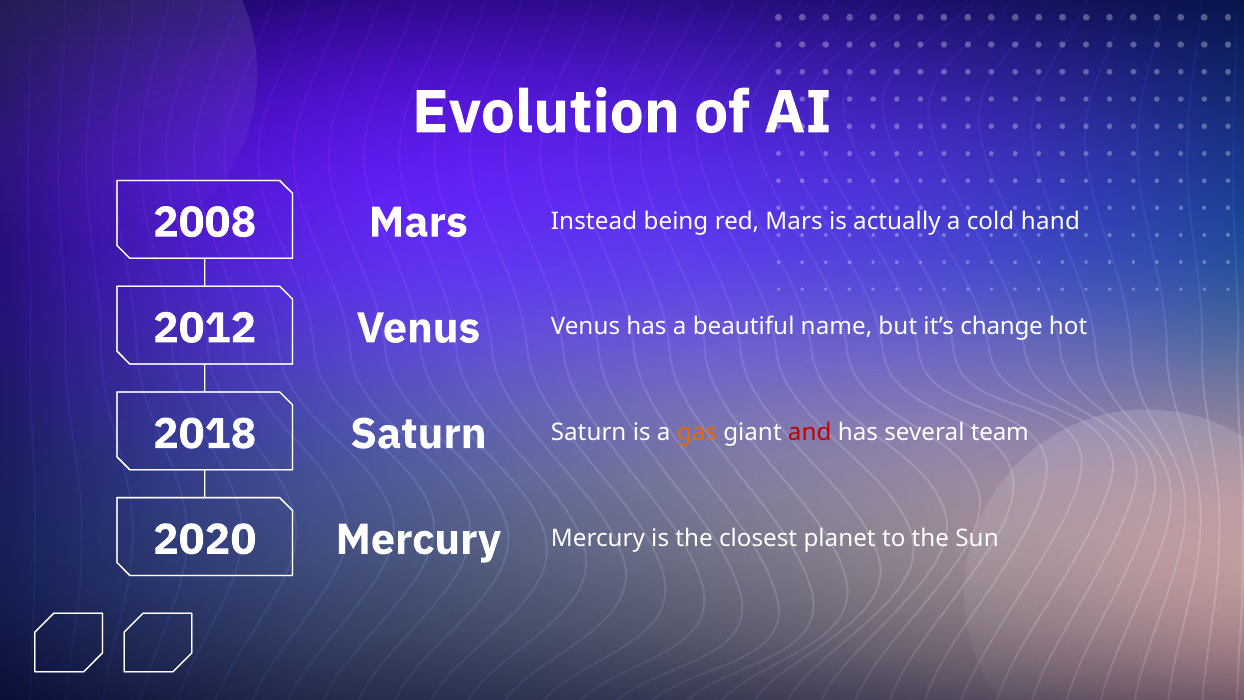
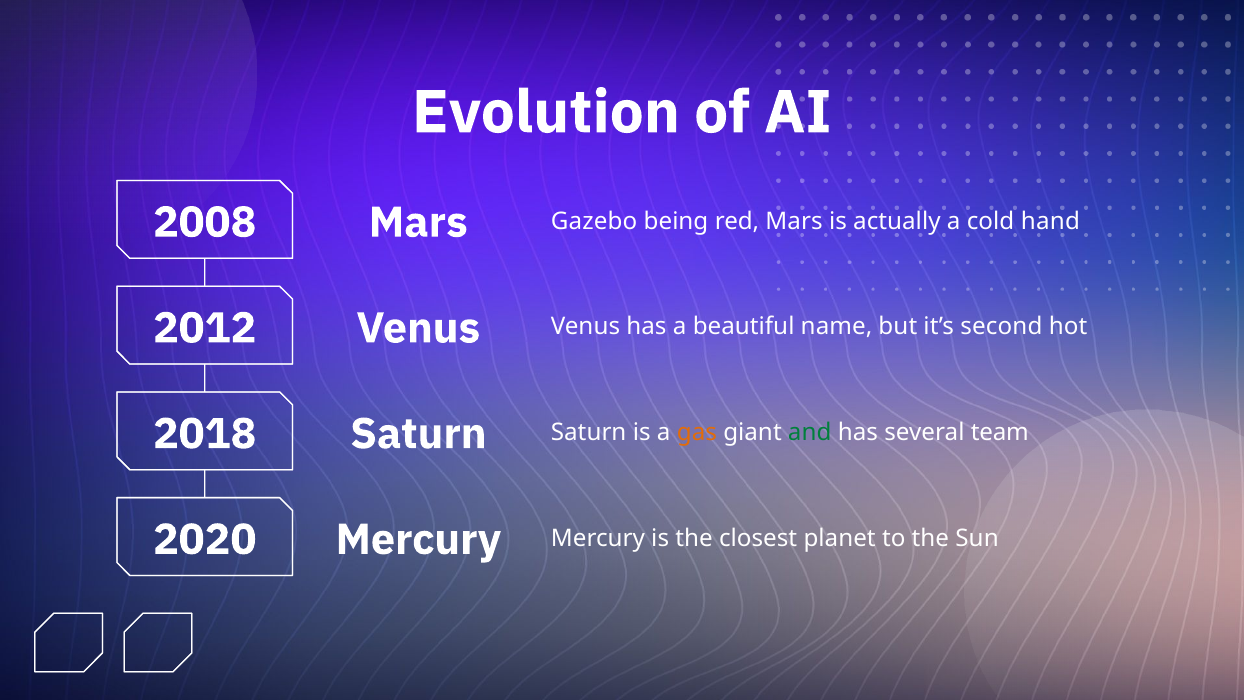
Instead: Instead -> Gazebo
change: change -> second
and colour: red -> green
